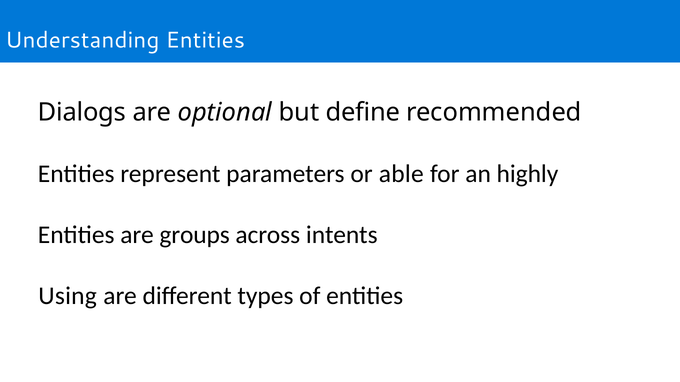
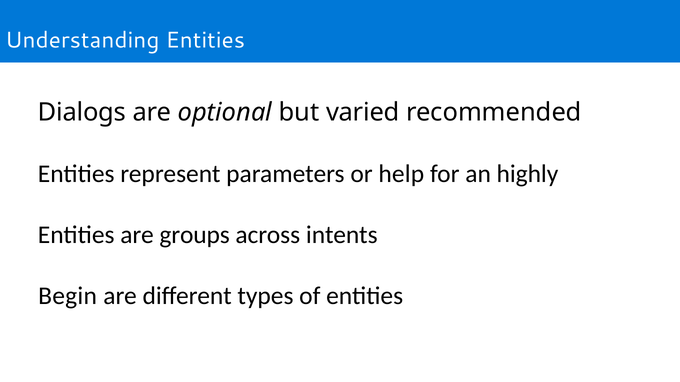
define: define -> varied
able: able -> help
Using: Using -> Begin
